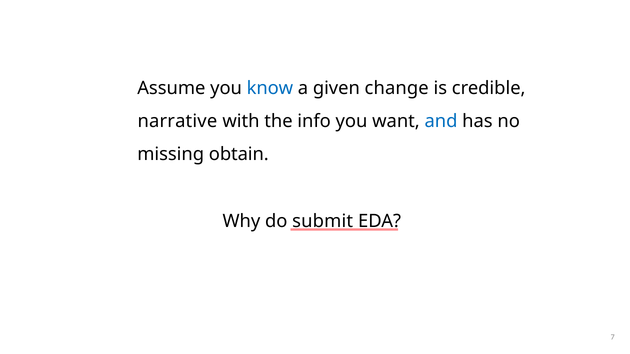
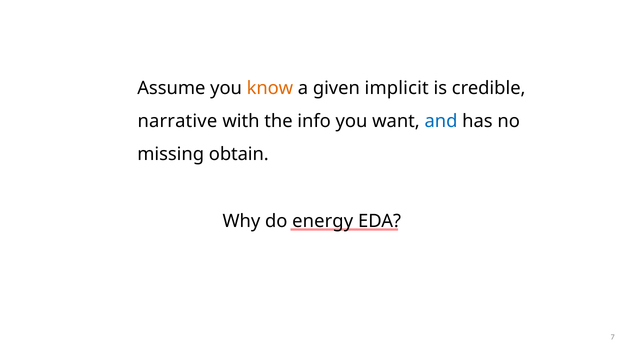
know colour: blue -> orange
change: change -> implicit
submit: submit -> energy
